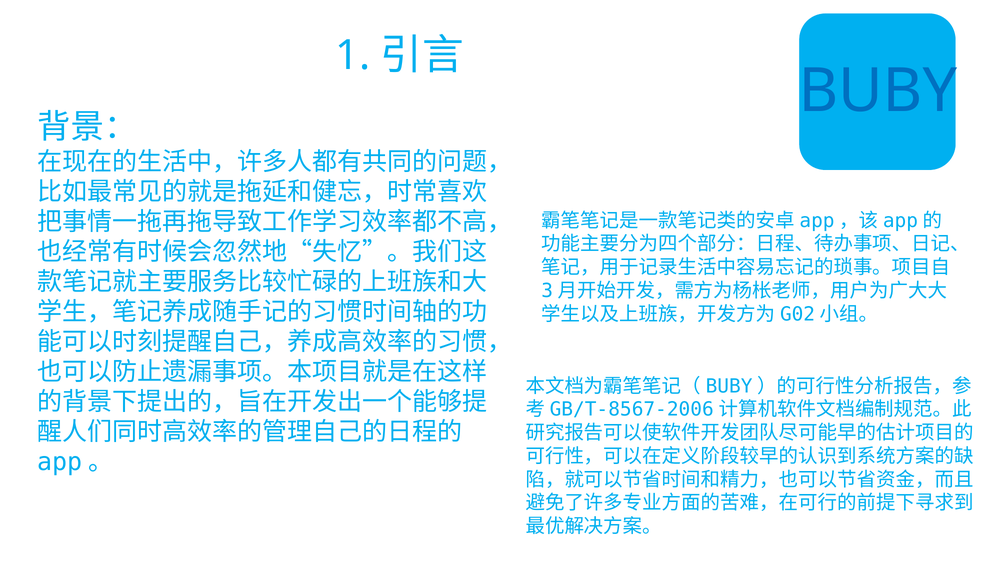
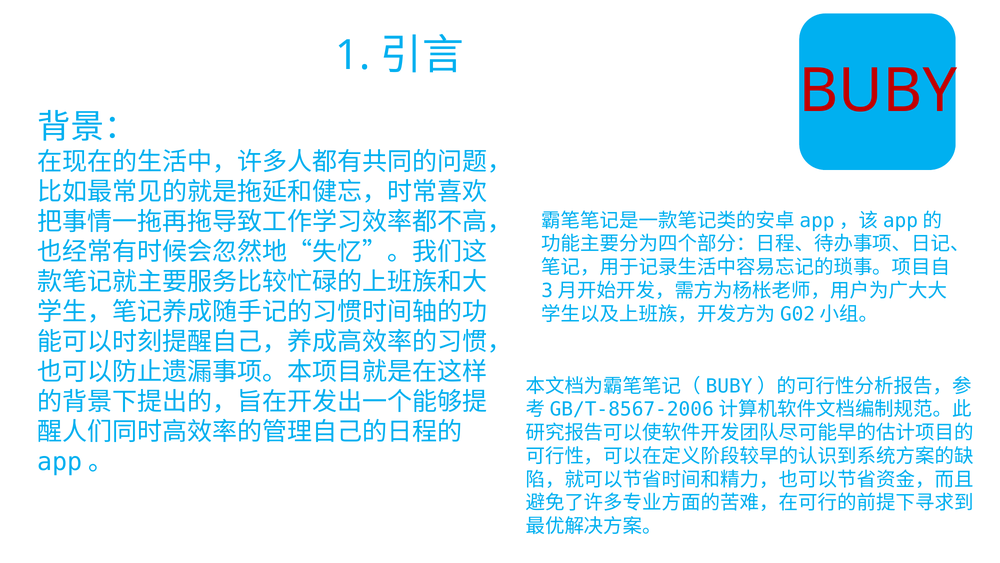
BUBY colour: blue -> red
